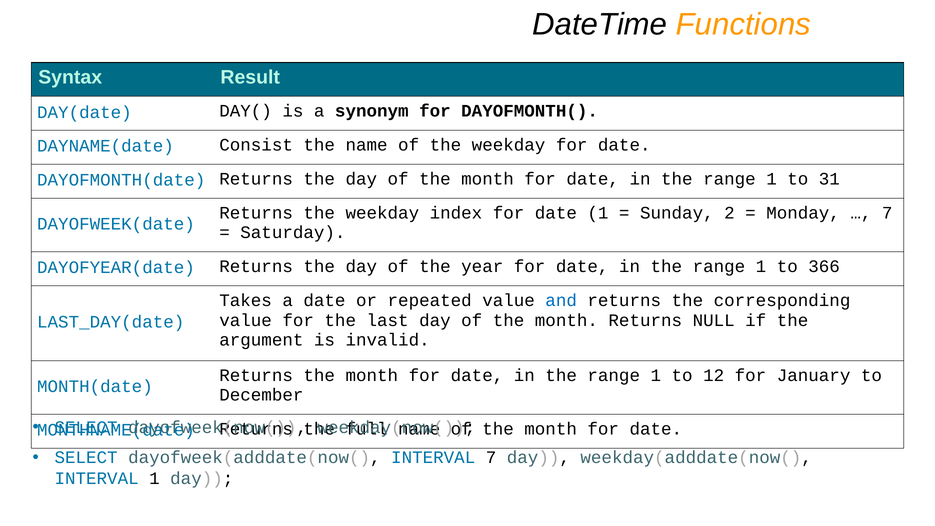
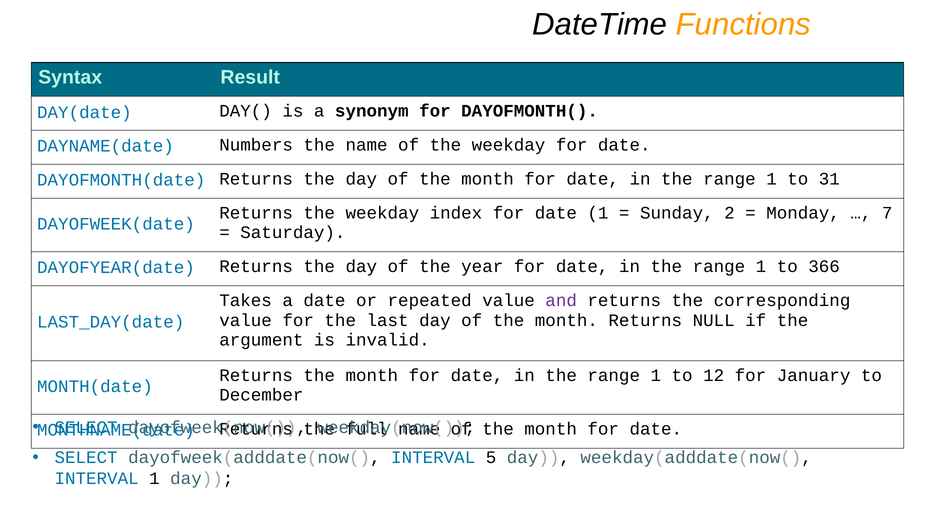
Consist: Consist -> Numbers
and colour: blue -> purple
INTERVAL 7: 7 -> 5
